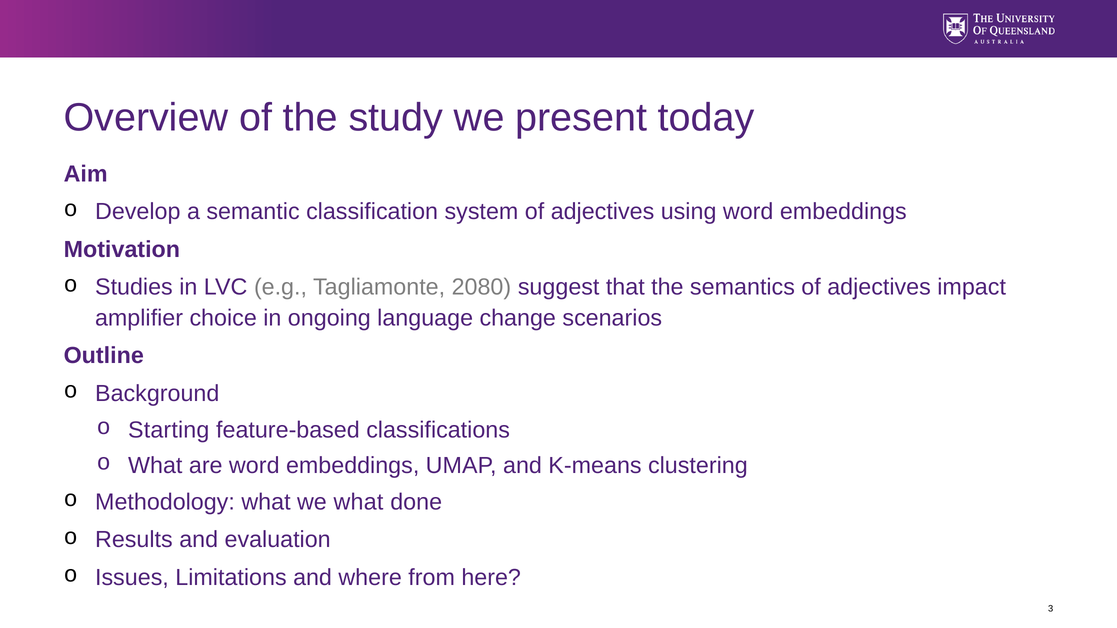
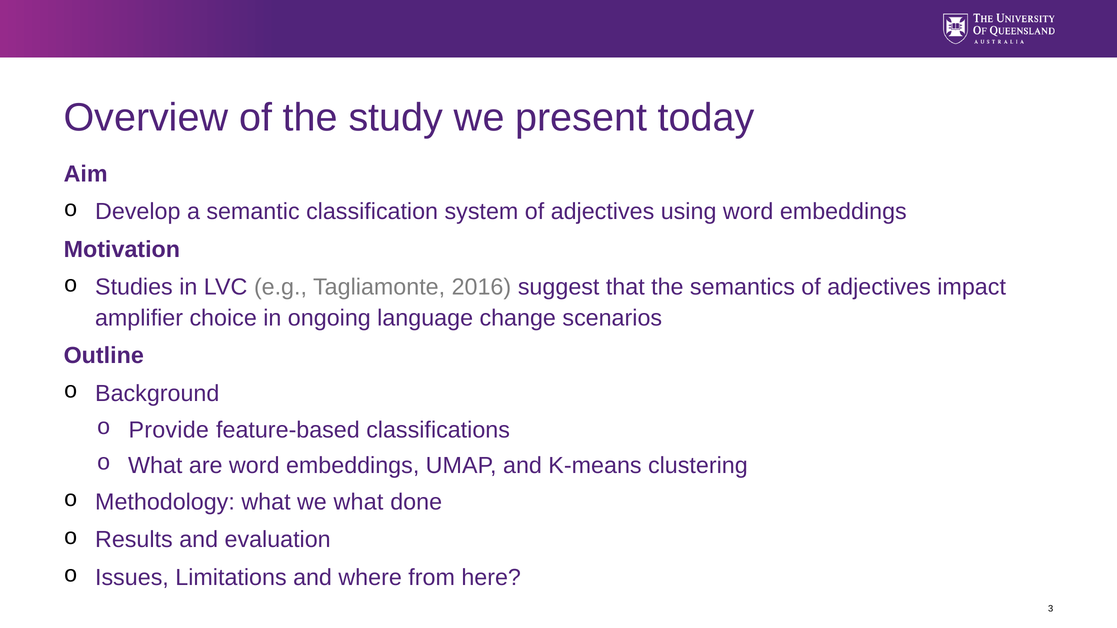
2080: 2080 -> 2016
Starting: Starting -> Provide
